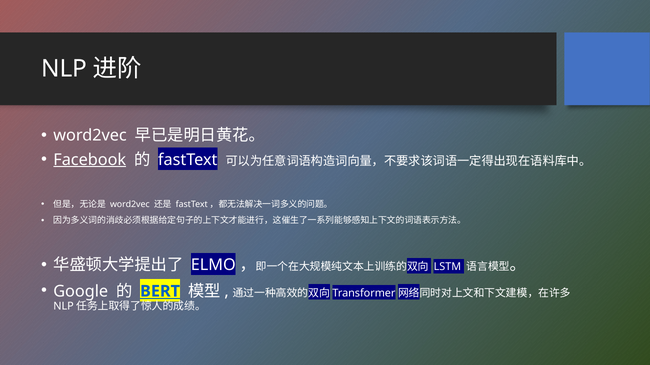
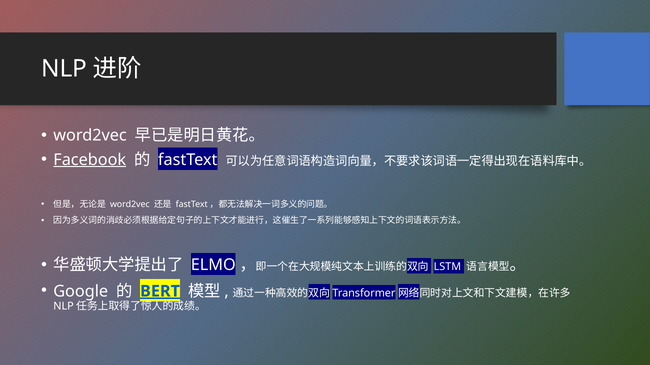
BERT underline: none -> present
